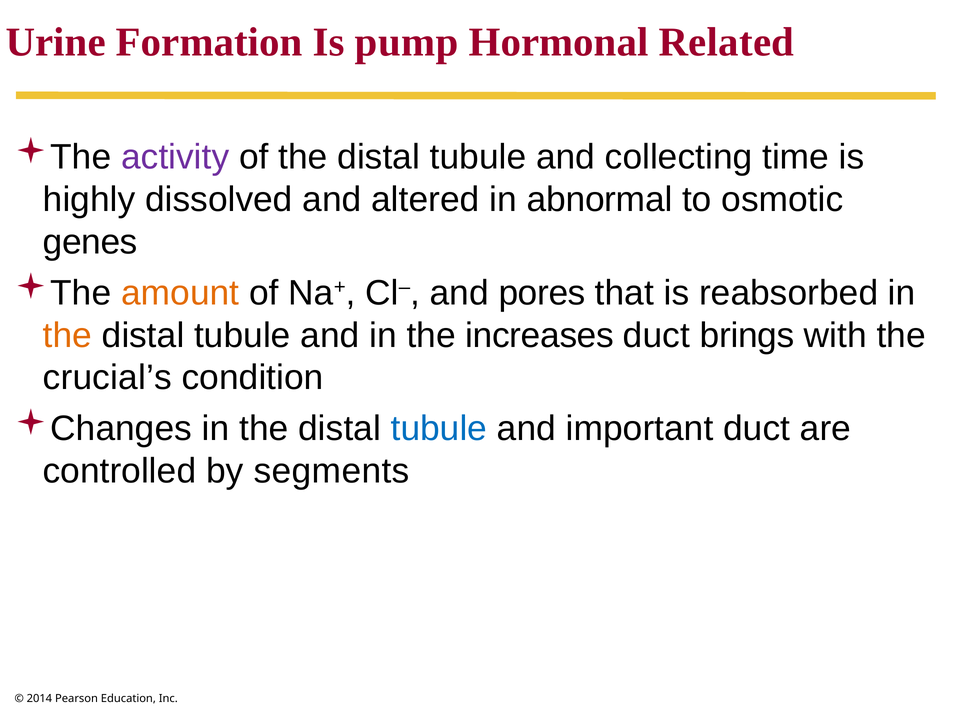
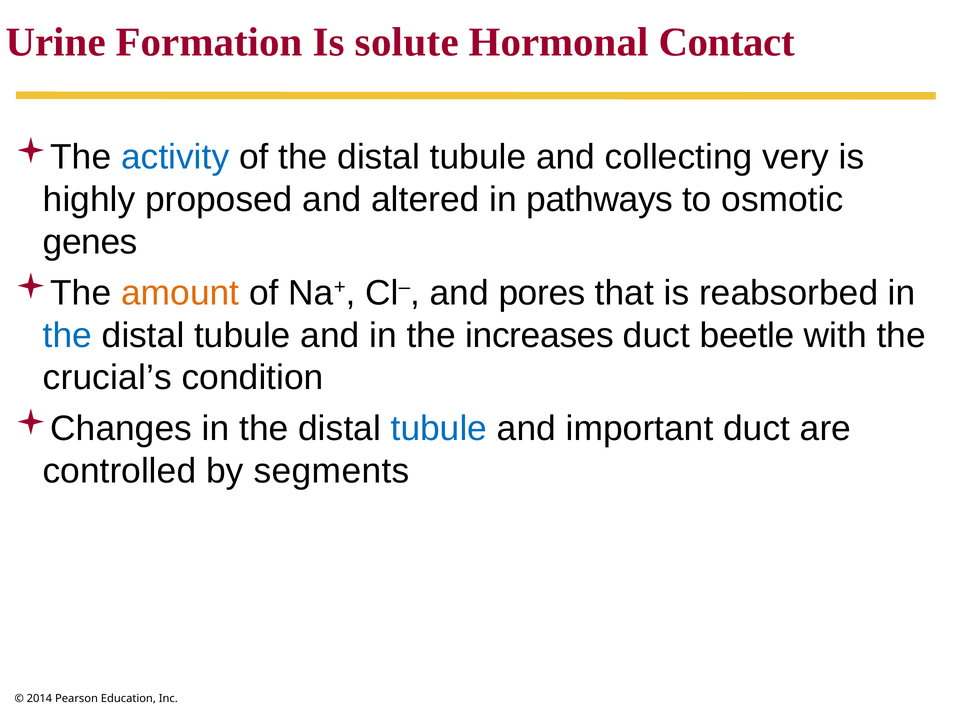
pump: pump -> solute
Related: Related -> Contact
activity colour: purple -> blue
time: time -> very
dissolved: dissolved -> proposed
abnormal: abnormal -> pathways
the at (67, 335) colour: orange -> blue
brings: brings -> beetle
